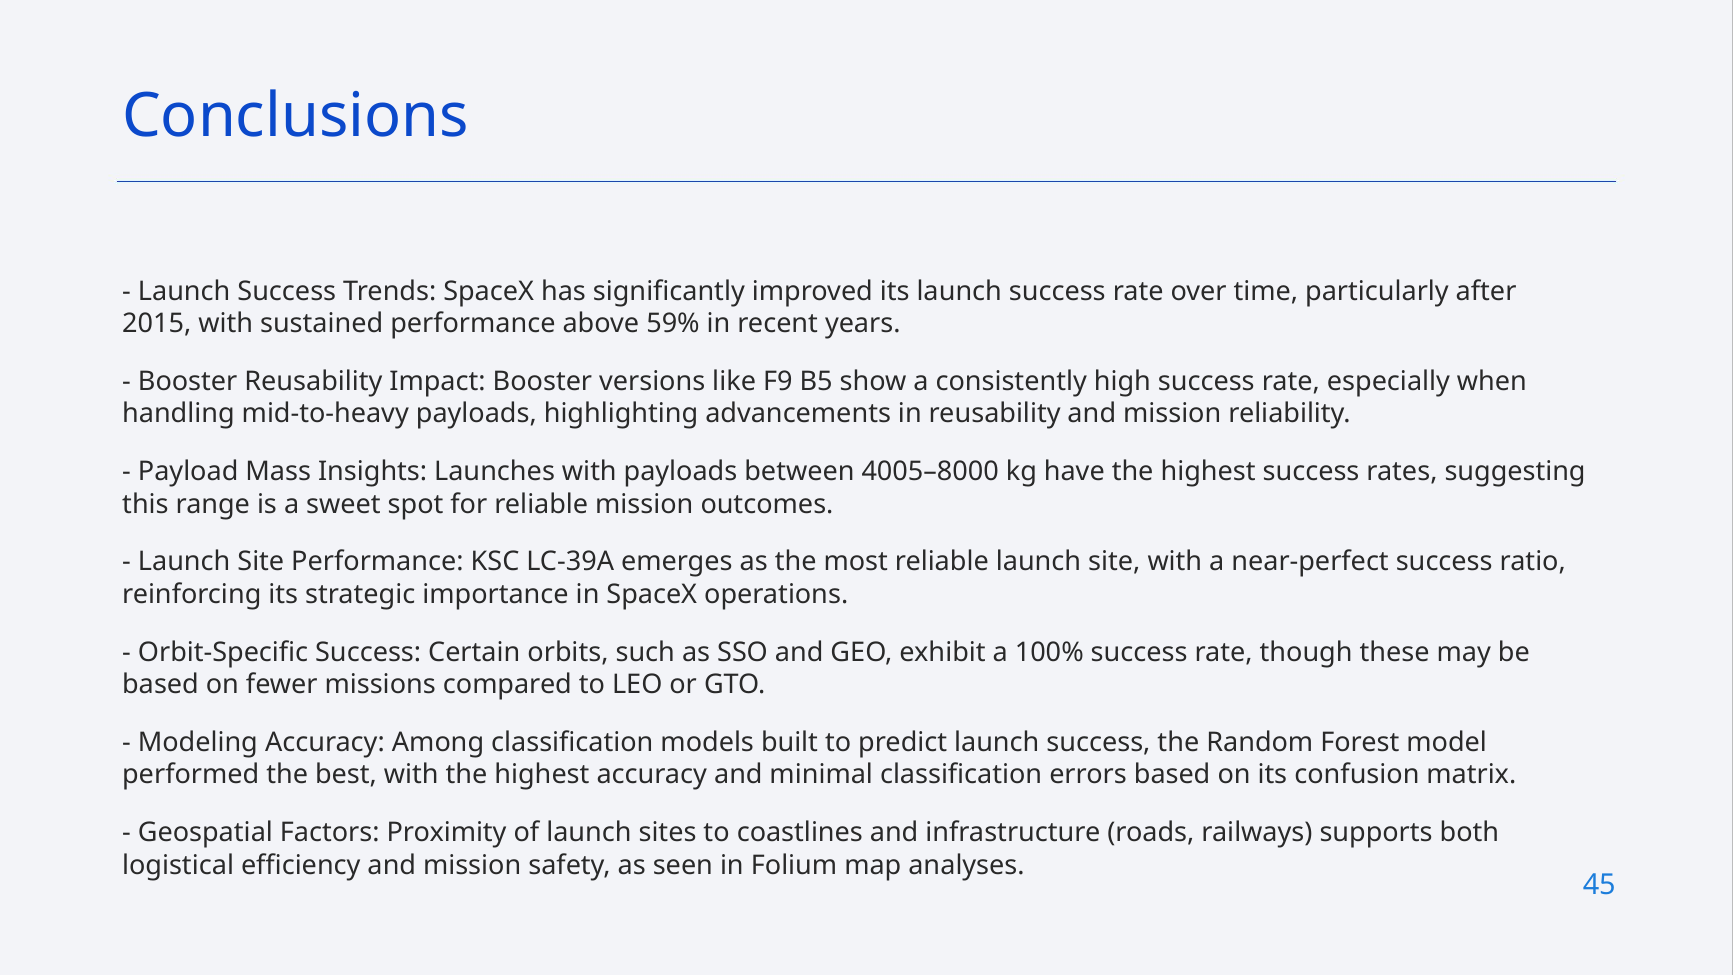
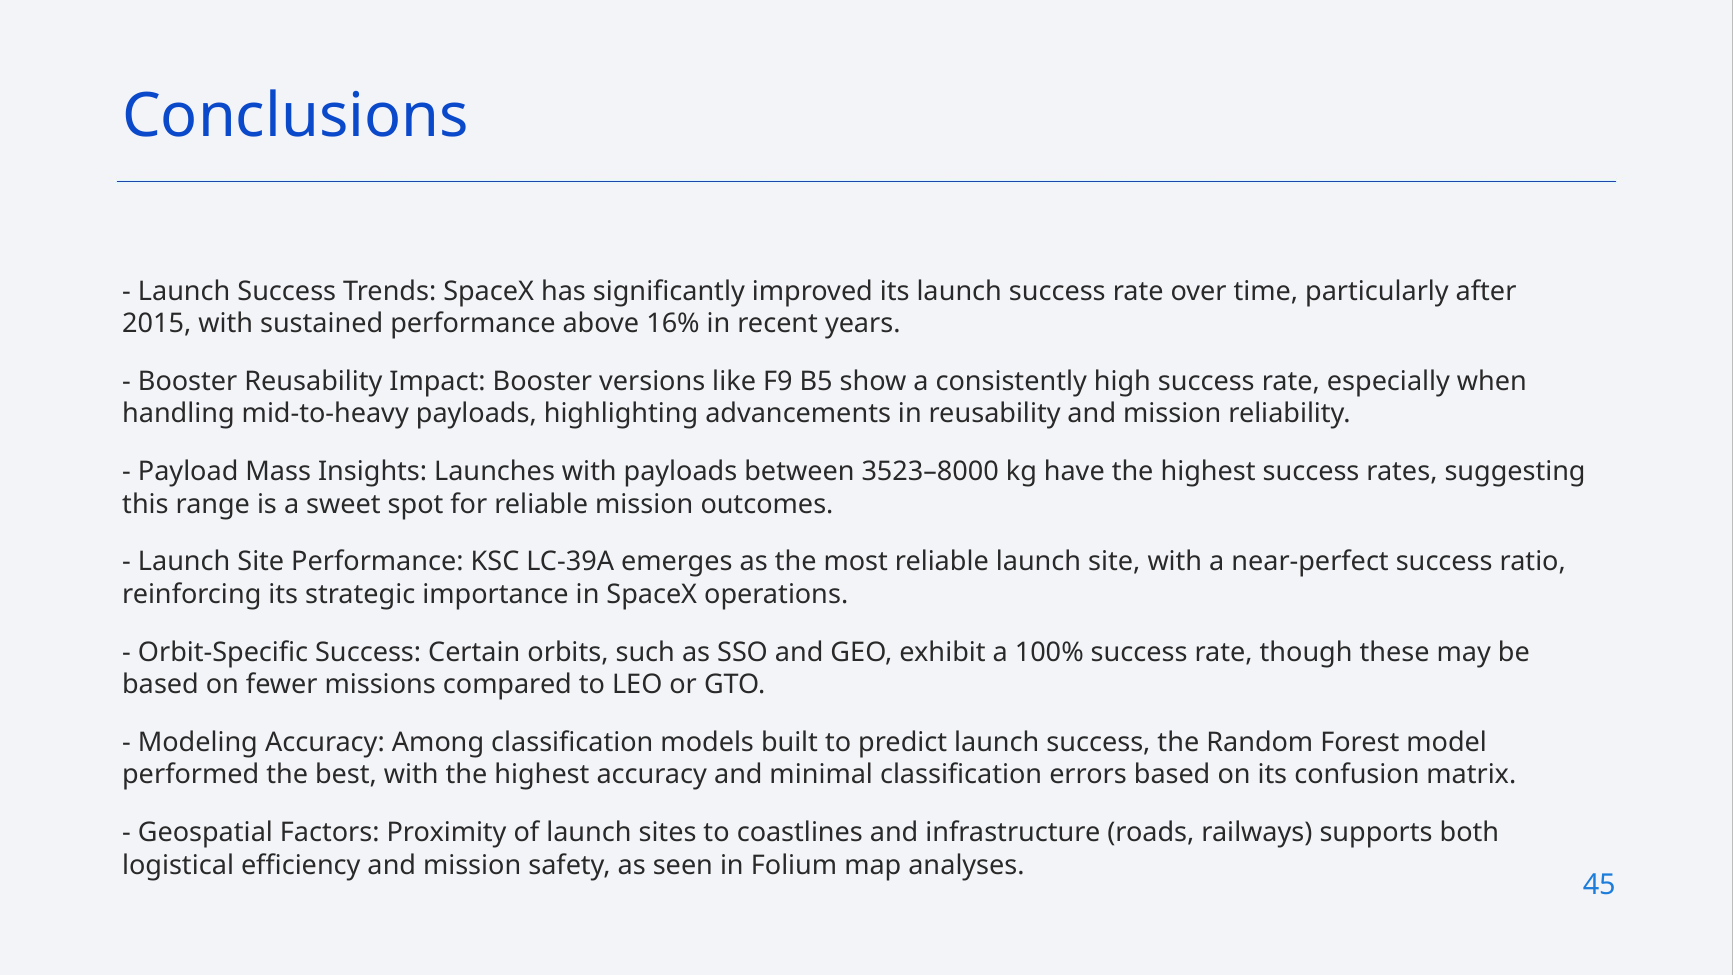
59%: 59% -> 16%
4005–8000: 4005–8000 -> 3523–8000
